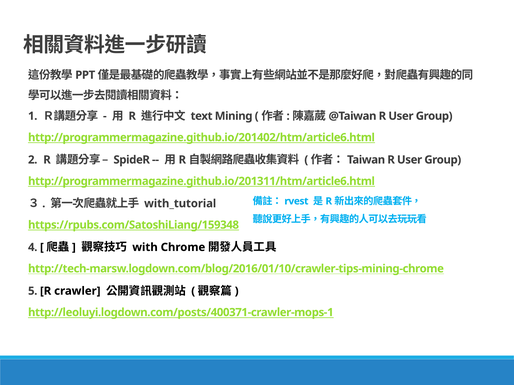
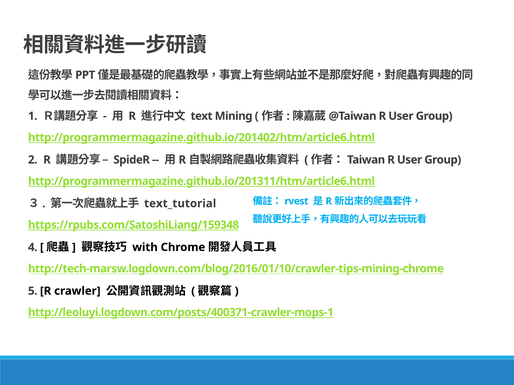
with_tutorial: with_tutorial -> text_tutorial
